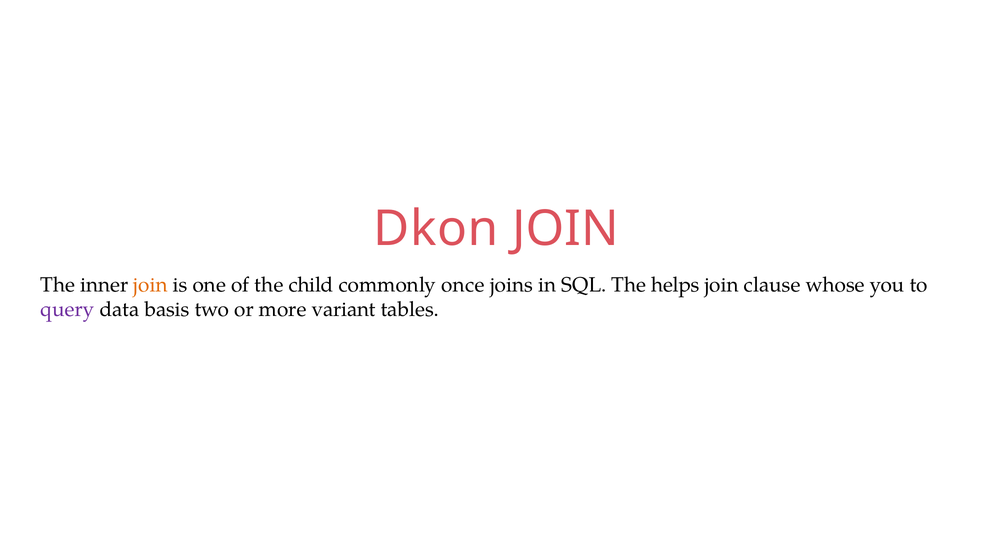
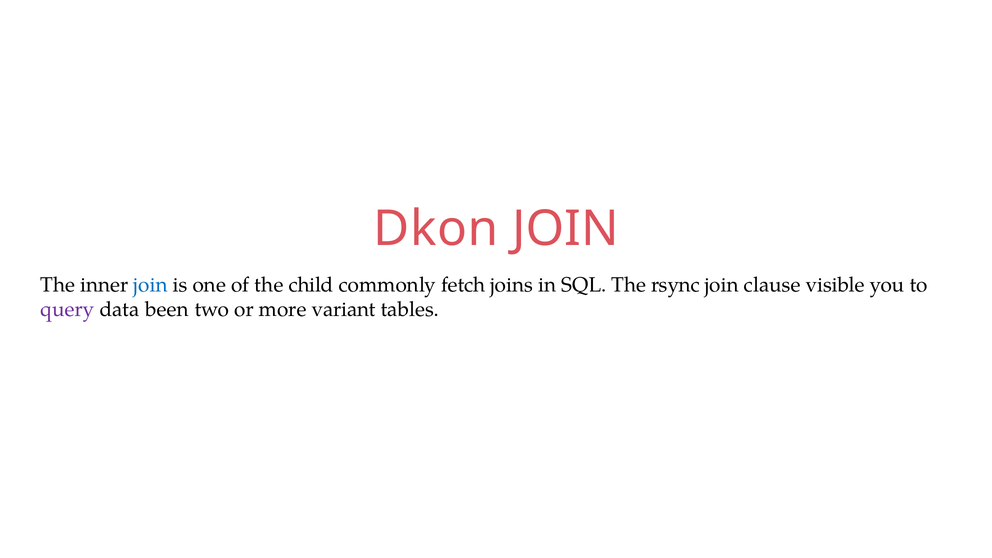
join at (151, 285) colour: orange -> blue
once: once -> fetch
helps: helps -> rsync
whose: whose -> visible
basis: basis -> been
